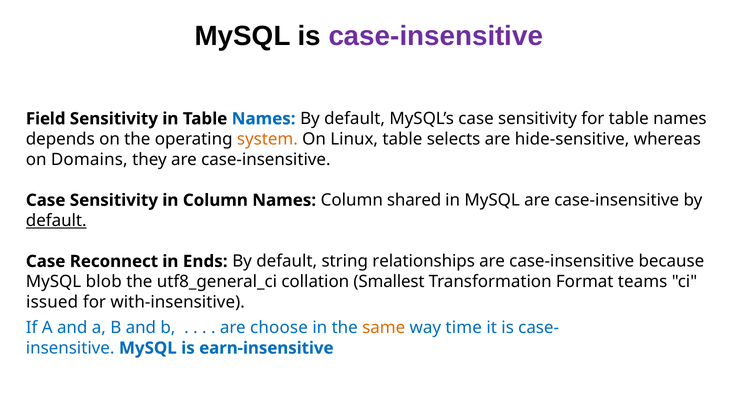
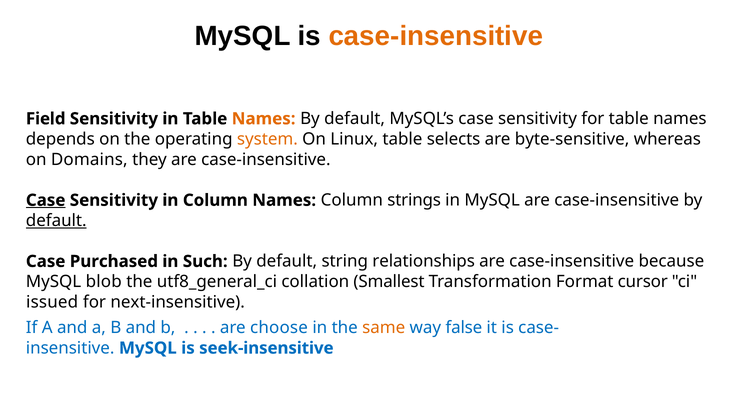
case-insensitive at (436, 36) colour: purple -> orange
Names at (264, 119) colour: blue -> orange
hide-sensitive: hide-sensitive -> byte-sensitive
Case at (46, 200) underline: none -> present
shared: shared -> strings
Reconnect: Reconnect -> Purchased
Ends: Ends -> Such
teams: teams -> cursor
with-insensitive: with-insensitive -> next-insensitive
time: time -> false
earn-insensitive: earn-insensitive -> seek-insensitive
